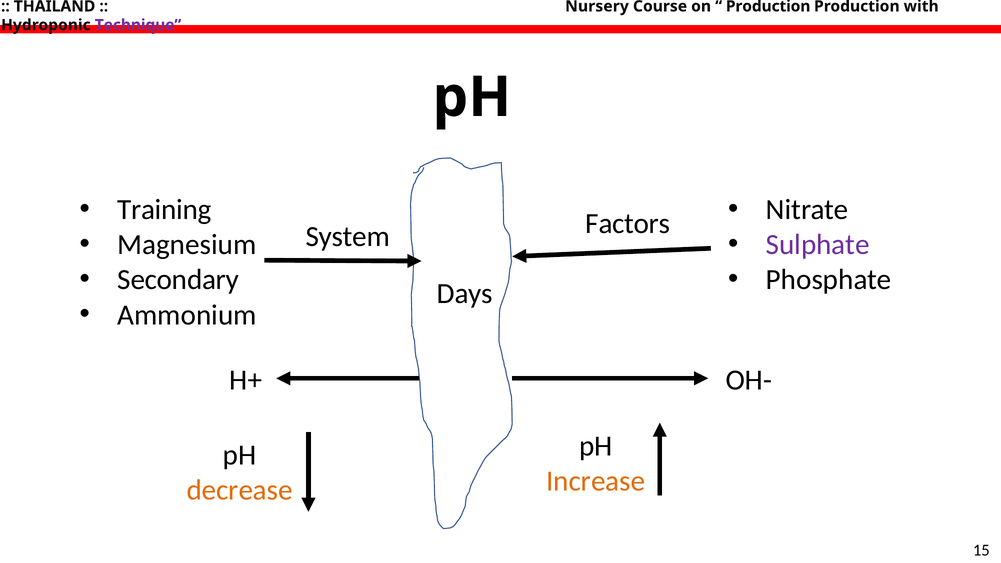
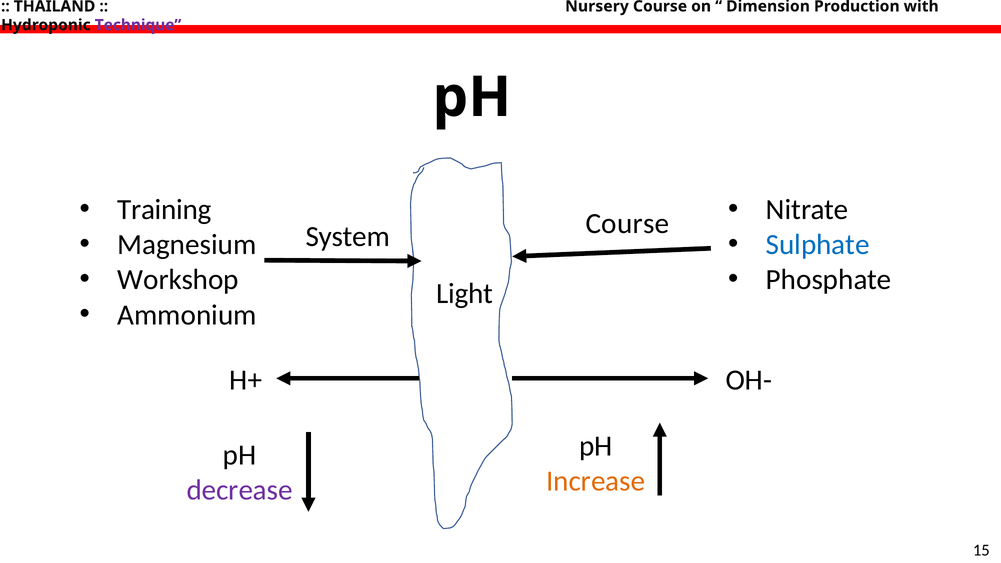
Production at (768, 6): Production -> Dimension
Factors at (628, 224): Factors -> Course
Sulphate colour: purple -> blue
Secondary: Secondary -> Workshop
Days: Days -> Light
decrease colour: orange -> purple
